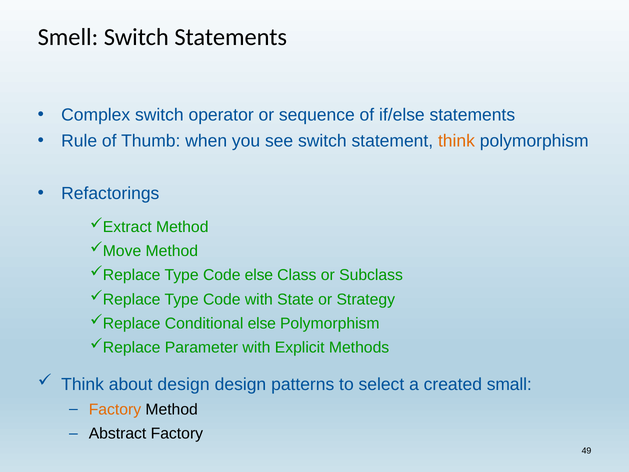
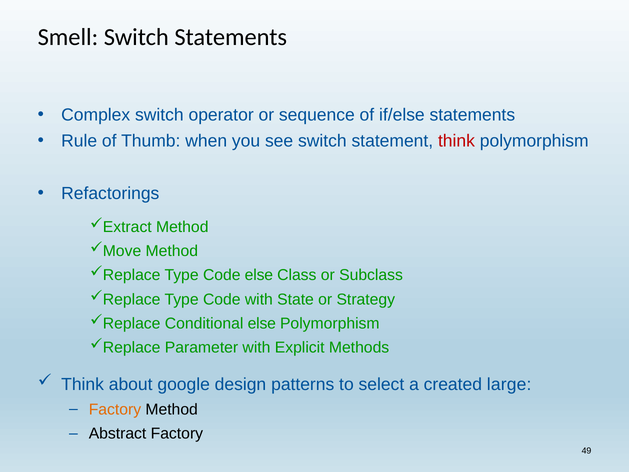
think at (456, 141) colour: orange -> red
about design: design -> google
small: small -> large
